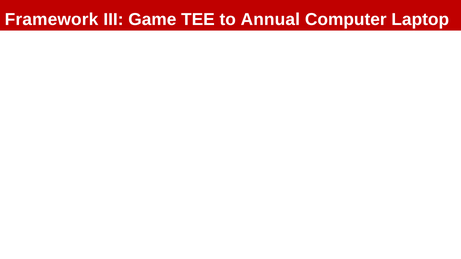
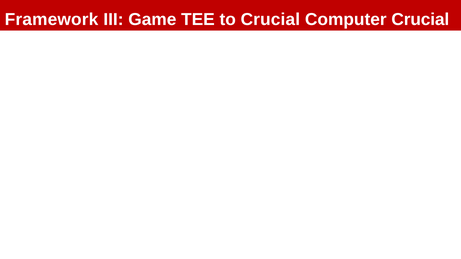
to Annual: Annual -> Crucial
Computer Laptop: Laptop -> Crucial
